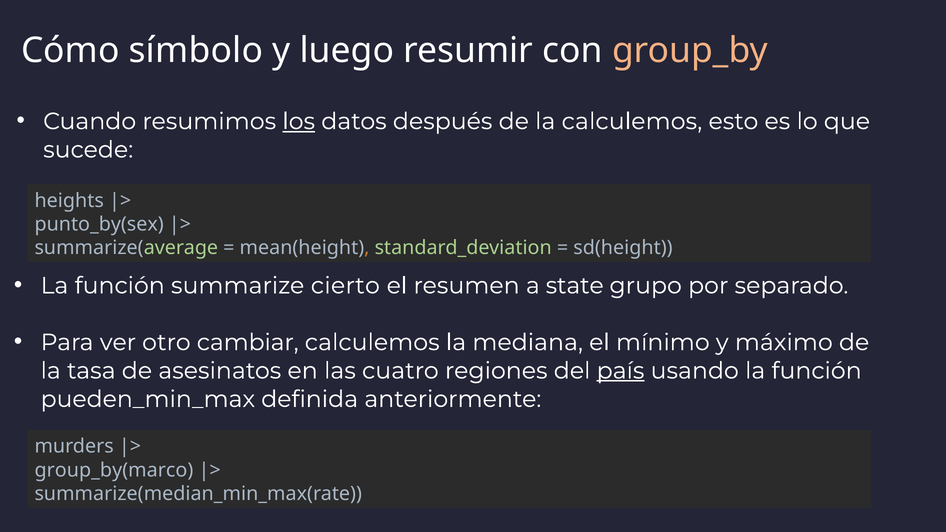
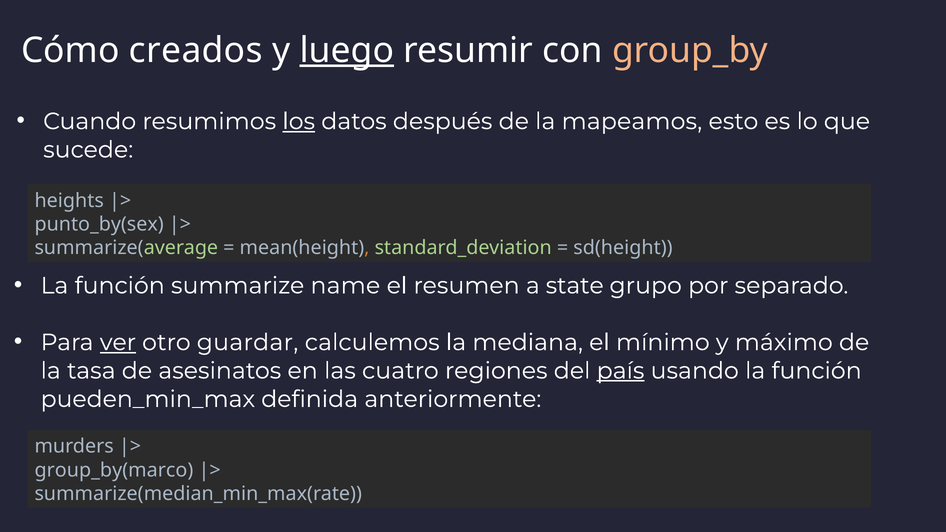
símbolo: símbolo -> creados
luego underline: none -> present
la calculemos: calculemos -> mapeamos
cierto: cierto -> name
ver underline: none -> present
cambiar: cambiar -> guardar
